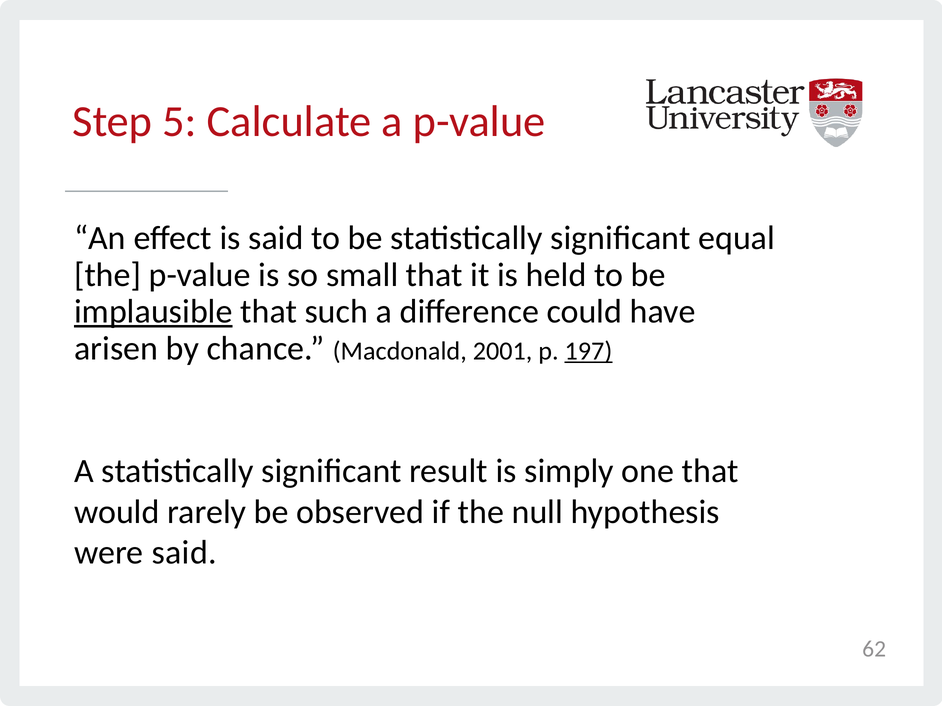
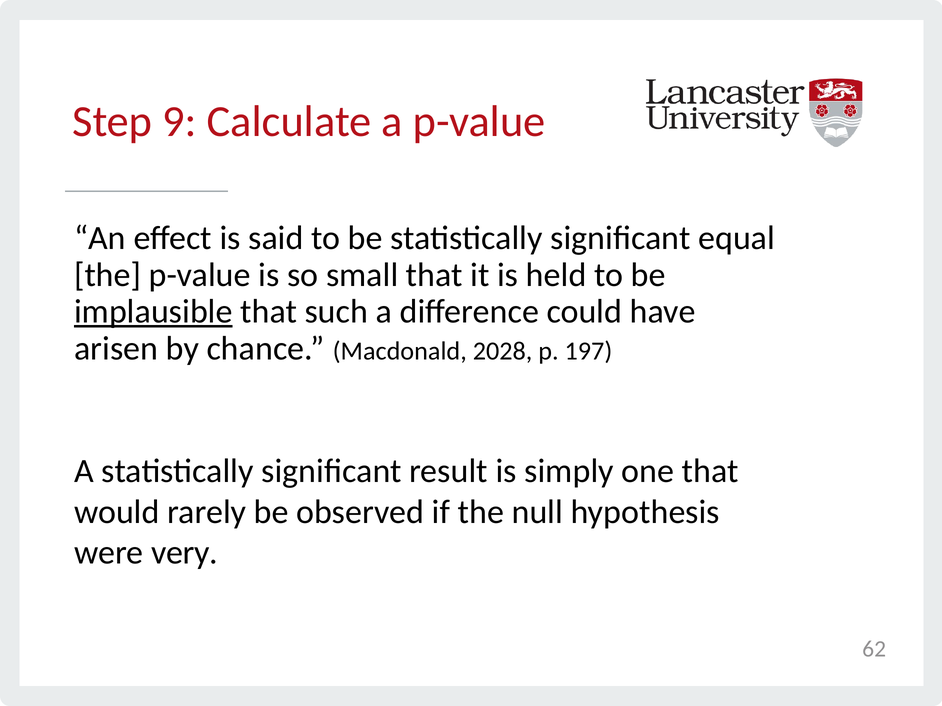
5: 5 -> 9
2001: 2001 -> 2028
197 underline: present -> none
were said: said -> very
